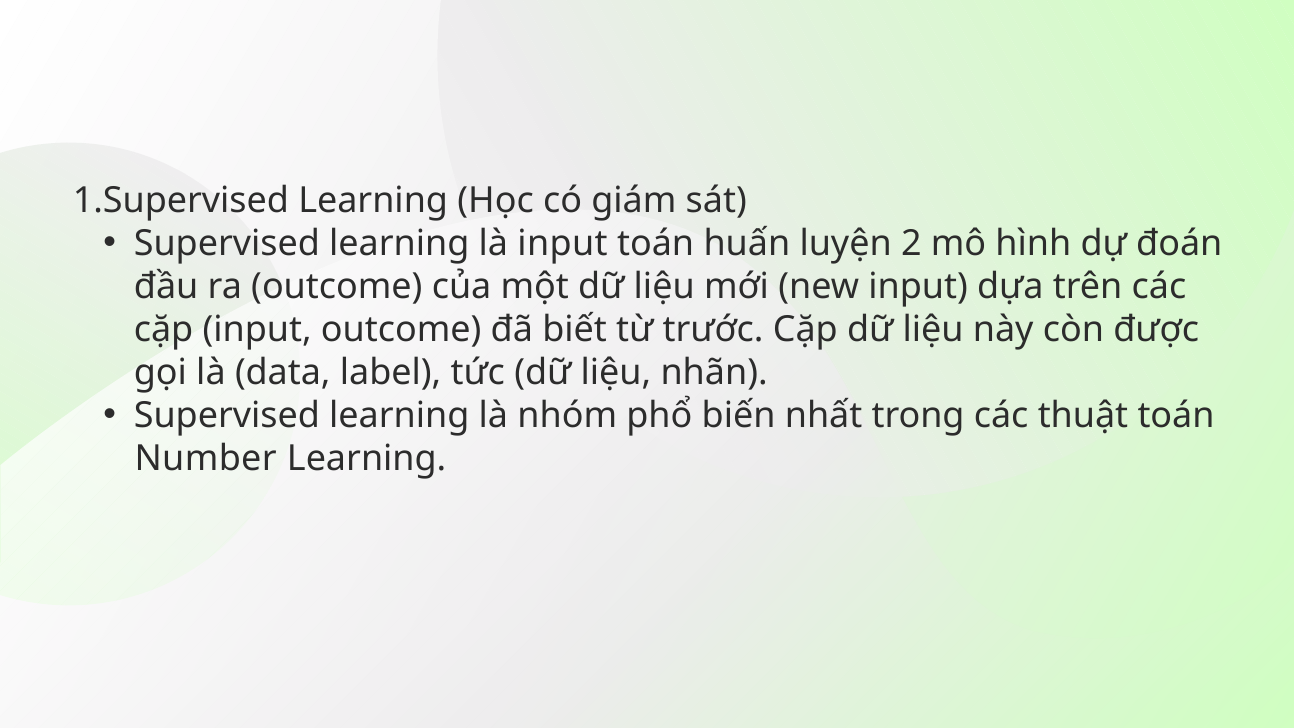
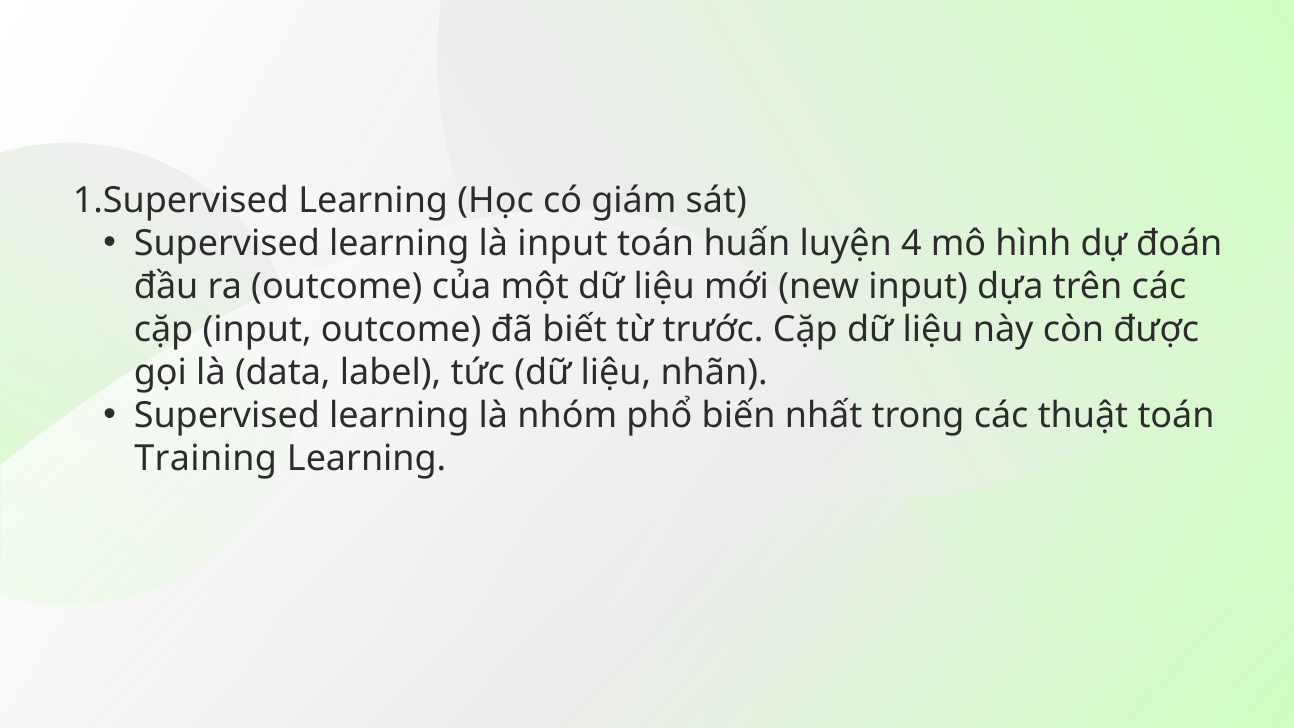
2: 2 -> 4
Number: Number -> Training
